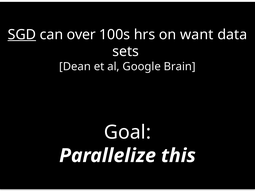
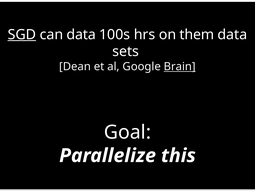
can over: over -> data
want: want -> them
Brain underline: none -> present
